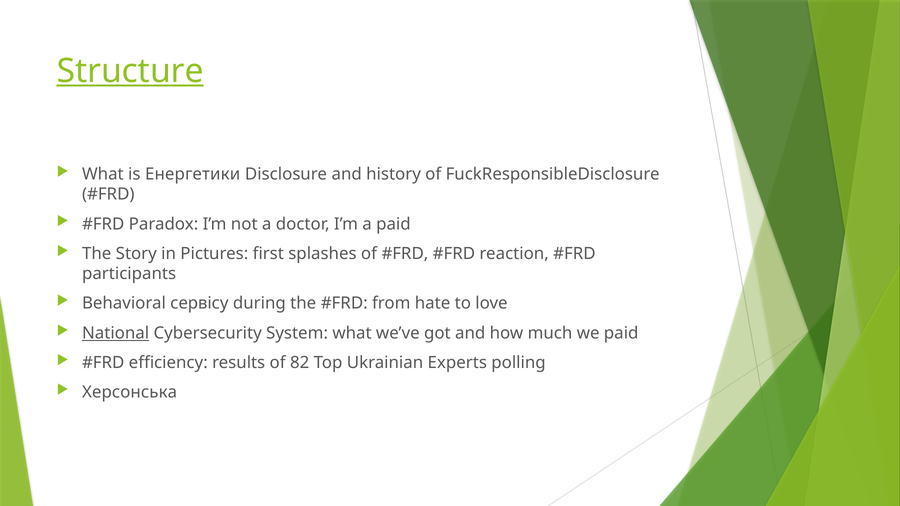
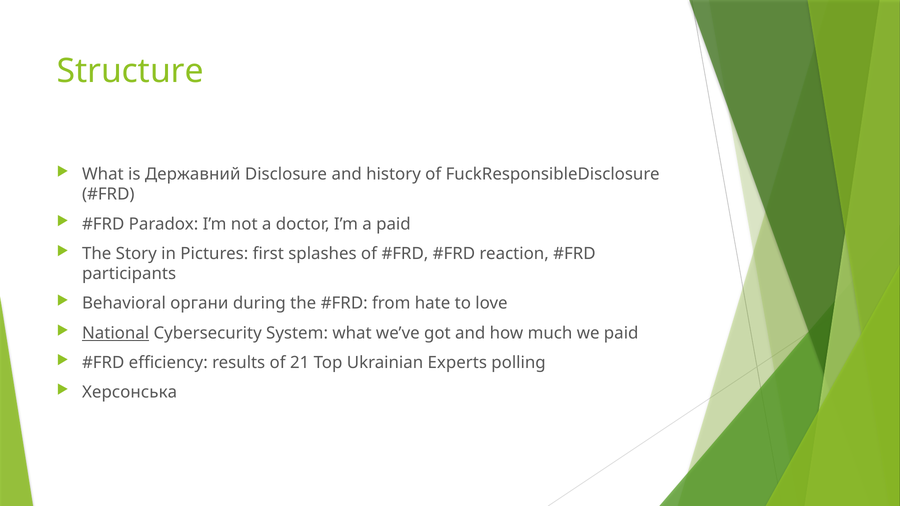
Structure underline: present -> none
Енергетики: Енергетики -> Державний
сервісу: сервісу -> органи
82: 82 -> 21
